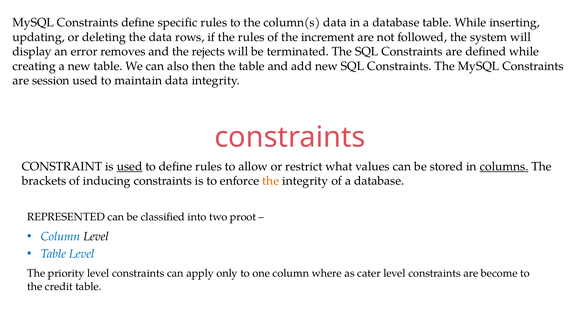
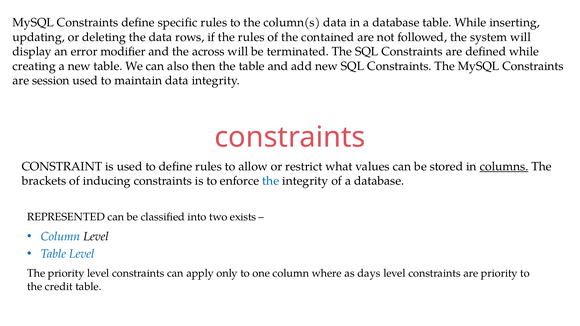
increment: increment -> contained
removes: removes -> modifier
rejects: rejects -> across
used at (130, 167) underline: present -> none
the at (271, 181) colour: orange -> blue
proot: proot -> exists
cater: cater -> days
are become: become -> priority
